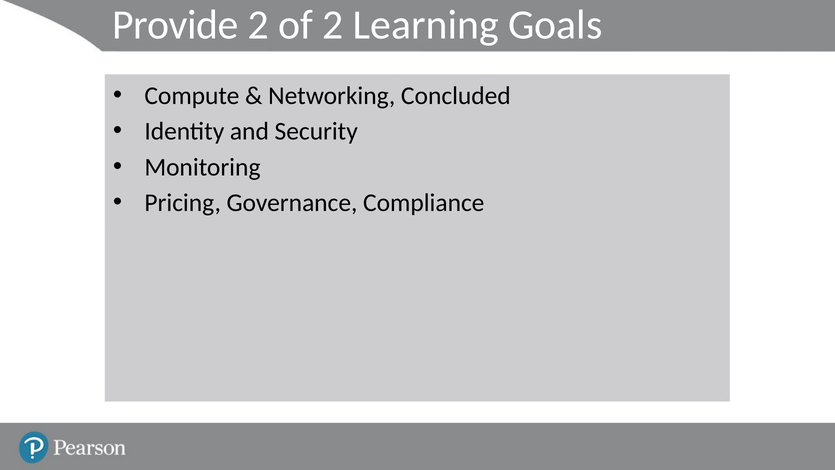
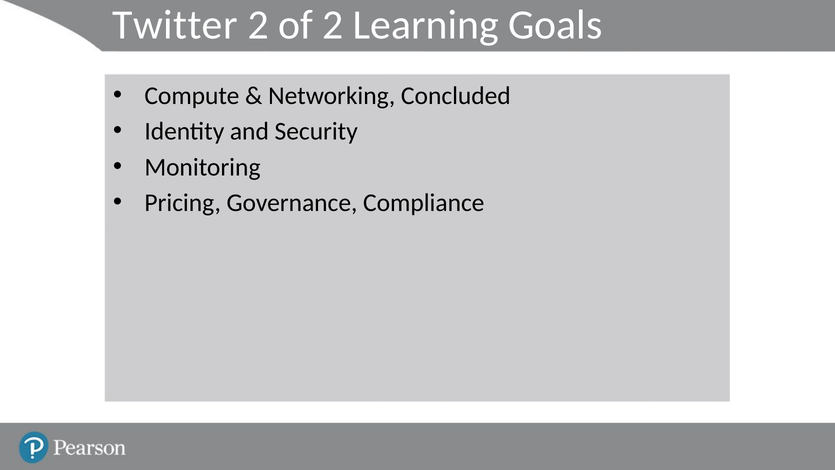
Provide: Provide -> Twitter
